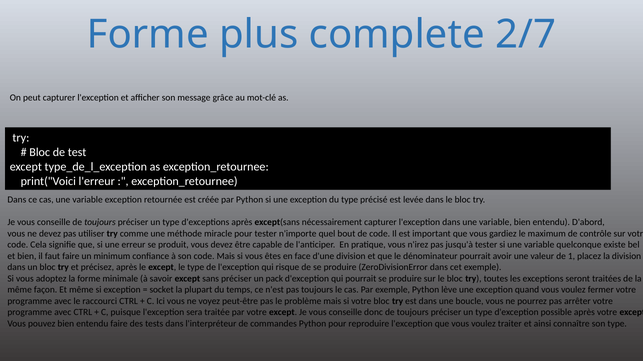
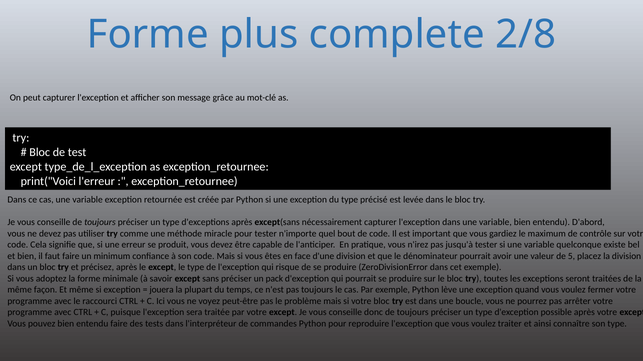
2/7: 2/7 -> 2/8
1: 1 -> 5
socket: socket -> jouera
